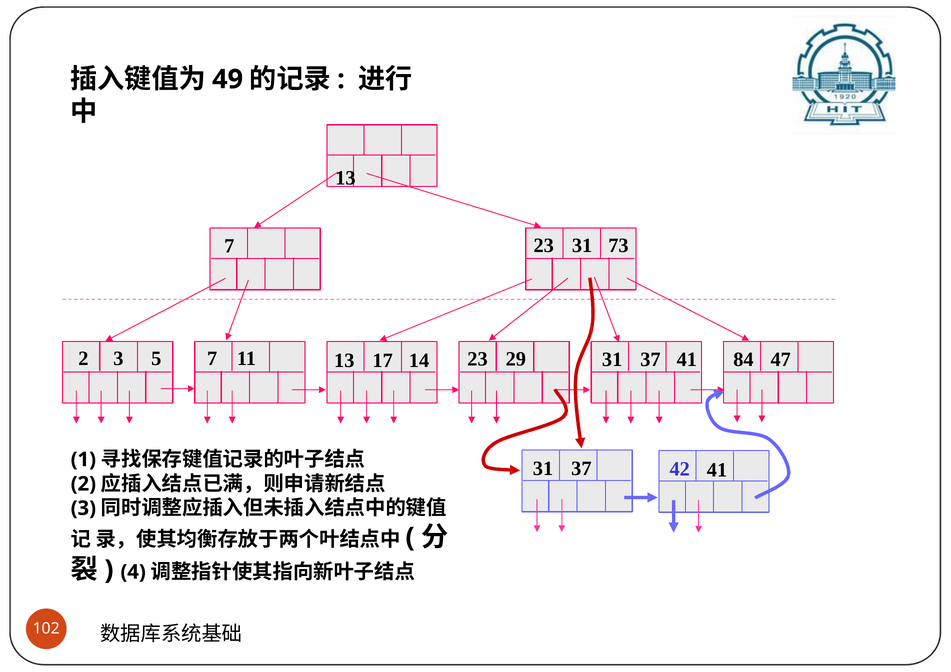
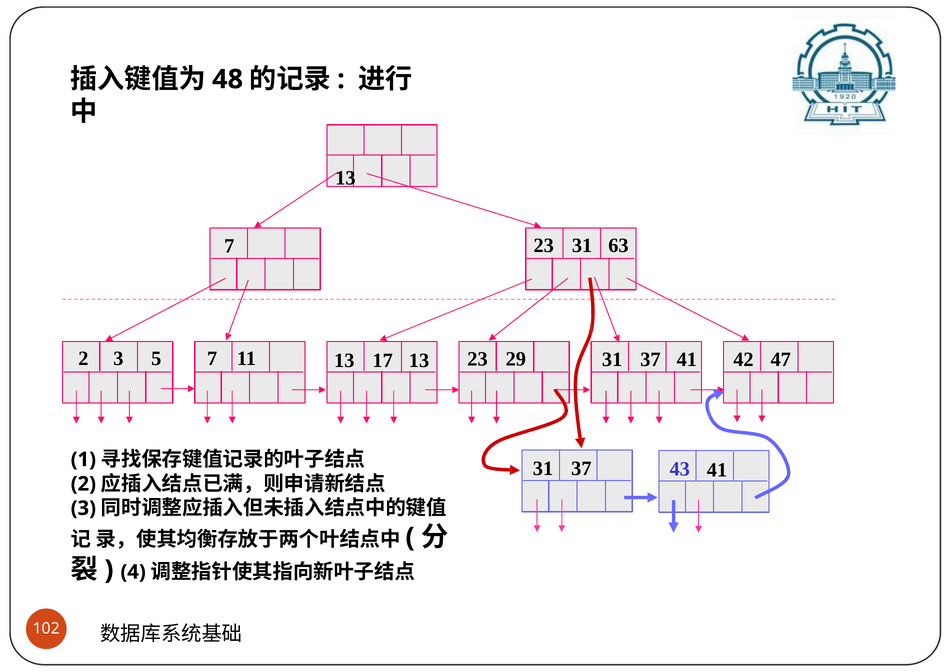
49: 49 -> 48
73: 73 -> 63
17 14: 14 -> 13
84: 84 -> 42
42: 42 -> 43
